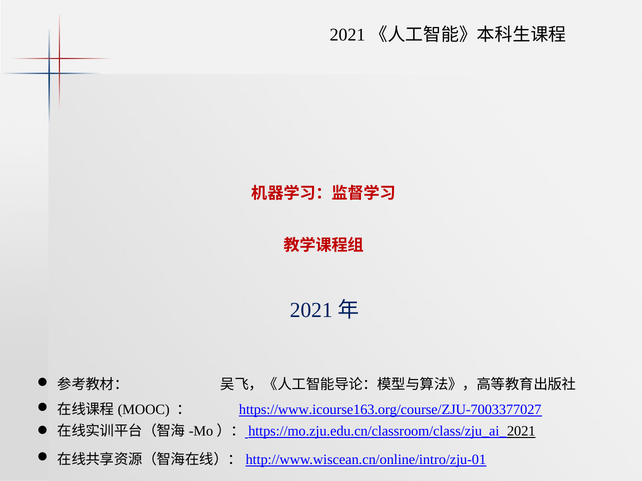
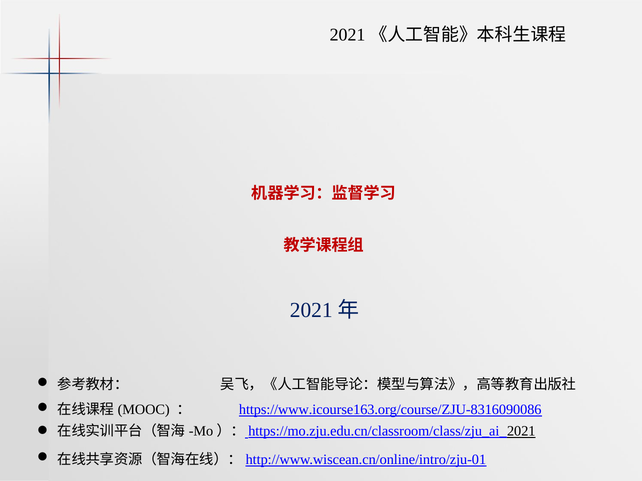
https://www.icourse163.org/course/ZJU-7003377027: https://www.icourse163.org/course/ZJU-7003377027 -> https://www.icourse163.org/course/ZJU-8316090086
